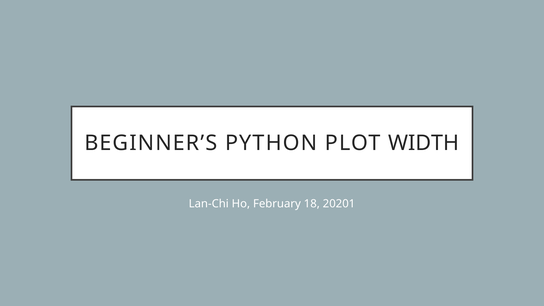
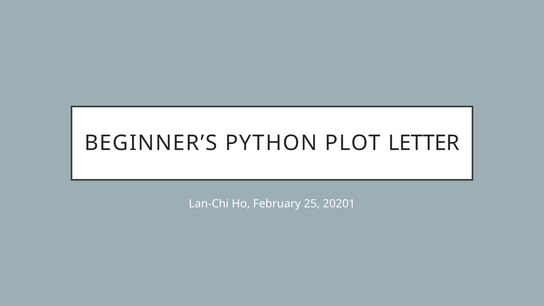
WIDTH: WIDTH -> LETTER
18: 18 -> 25
